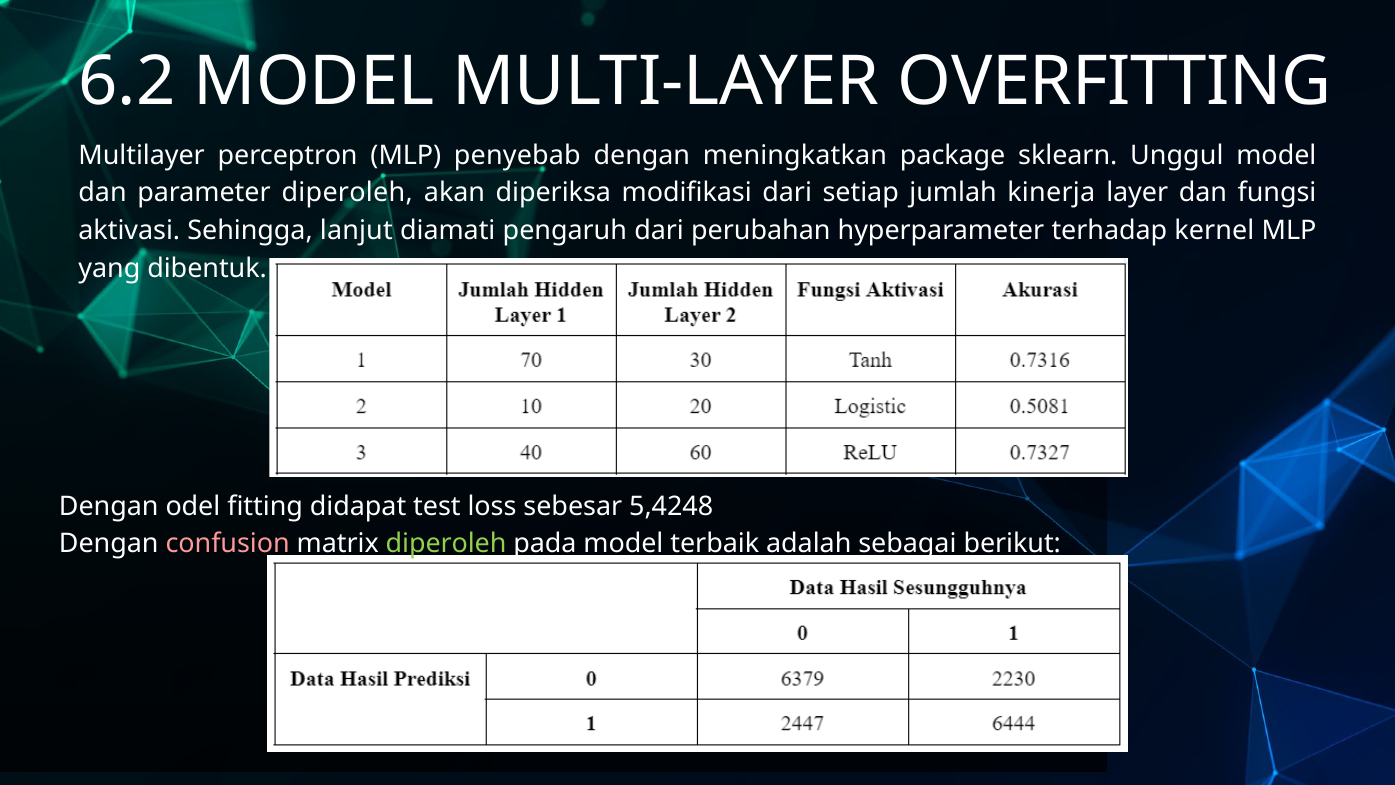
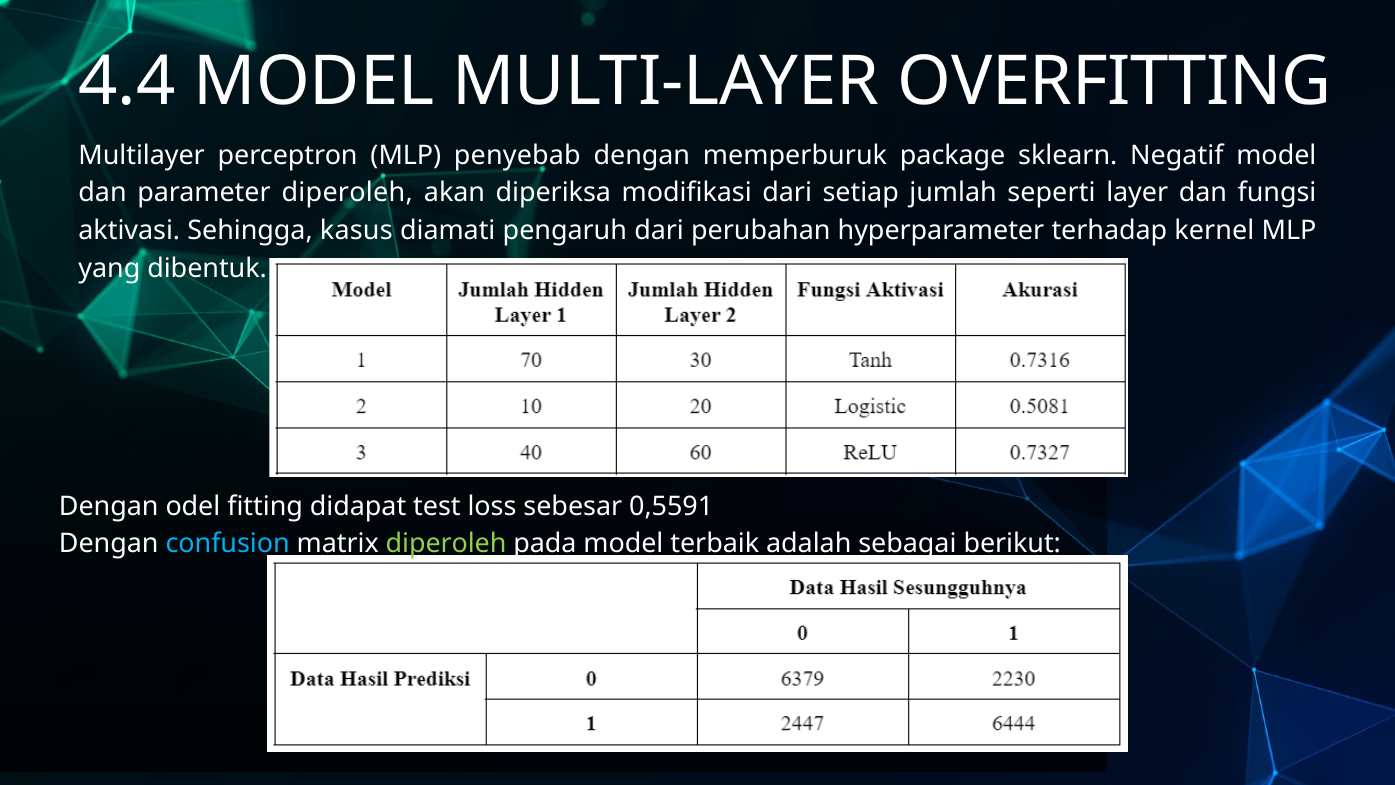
6.2: 6.2 -> 4.4
meningkatkan: meningkatkan -> memperburuk
Unggul: Unggul -> Negatif
kinerja: kinerja -> seperti
lanjut: lanjut -> kasus
5,4248: 5,4248 -> 0,5591
confusion colour: pink -> light blue
